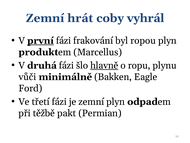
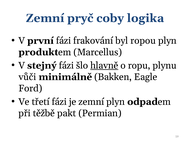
hrát: hrát -> pryč
vyhrál: vyhrál -> logika
první underline: present -> none
druhá: druhá -> stejný
